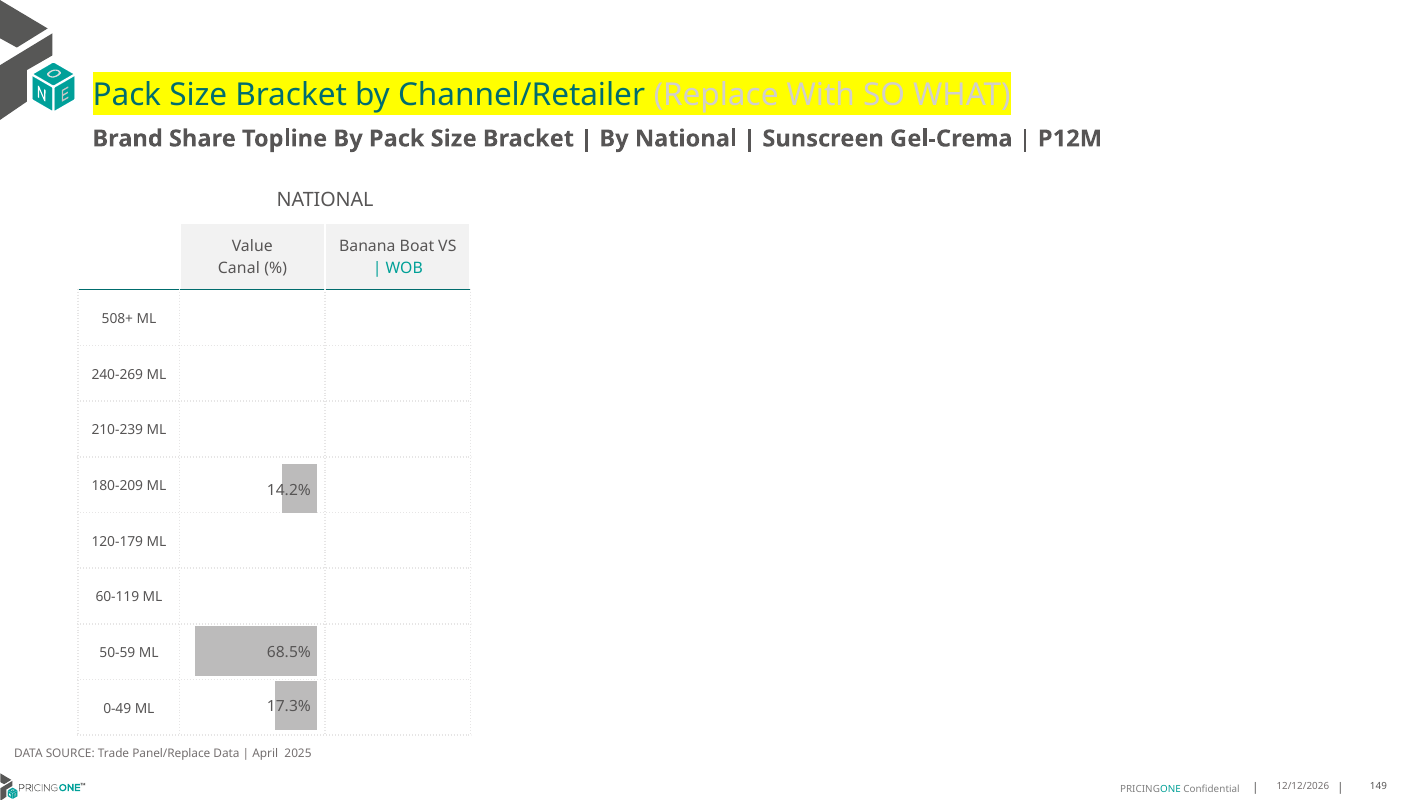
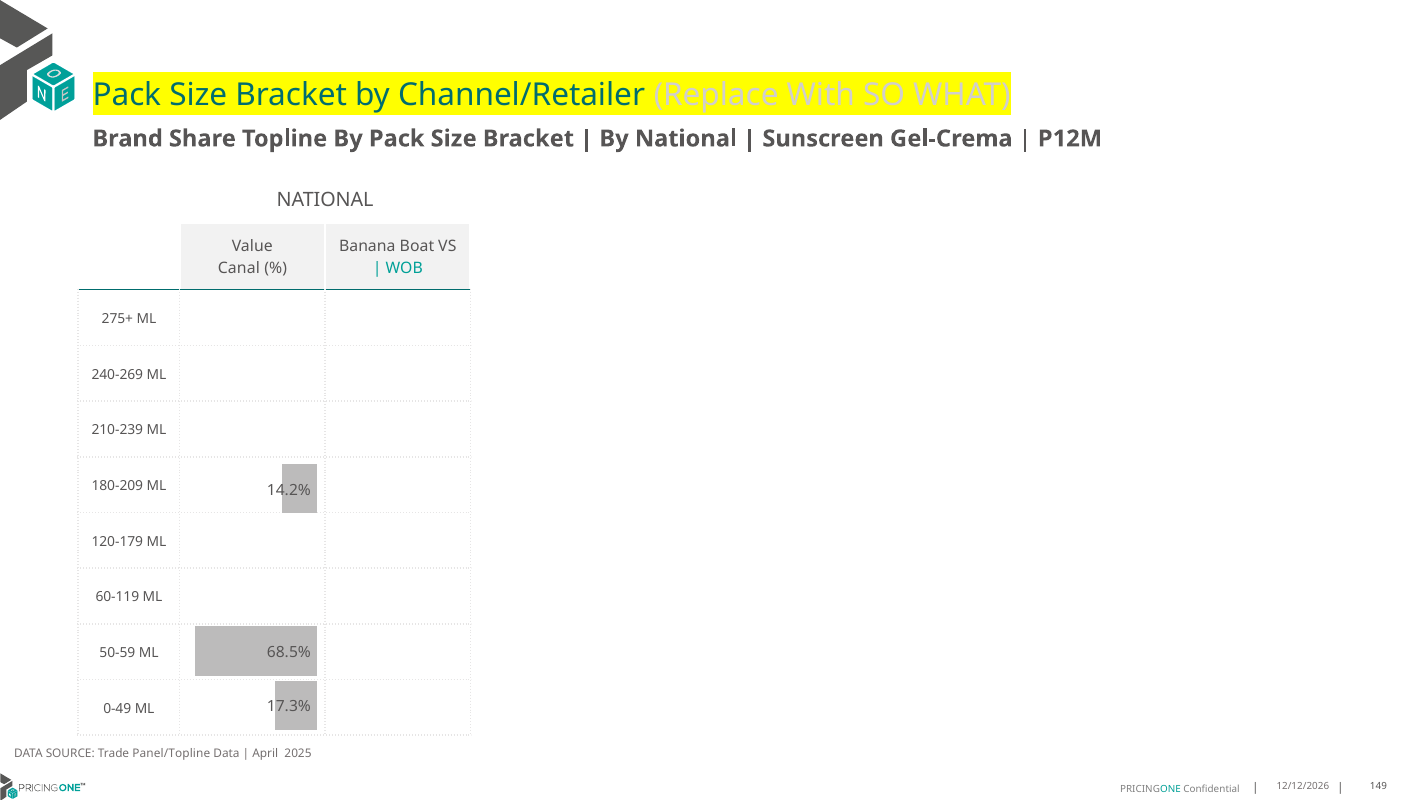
508+: 508+ -> 275+
Panel/Replace: Panel/Replace -> Panel/Topline
